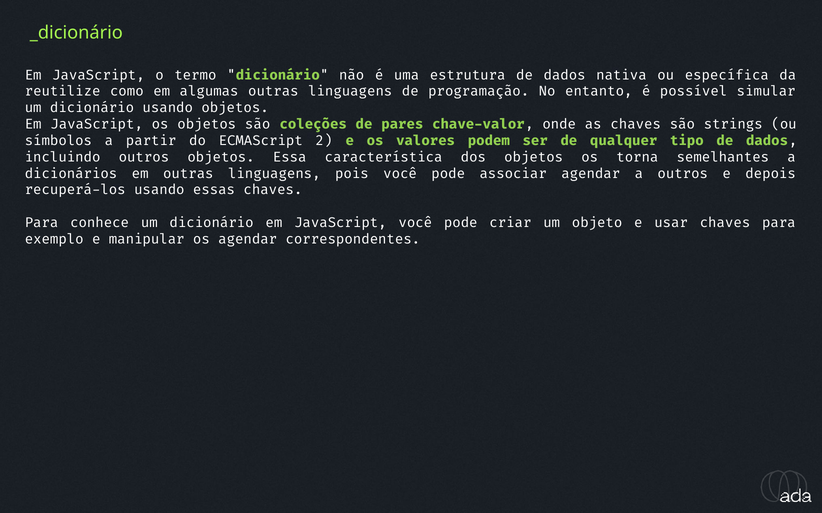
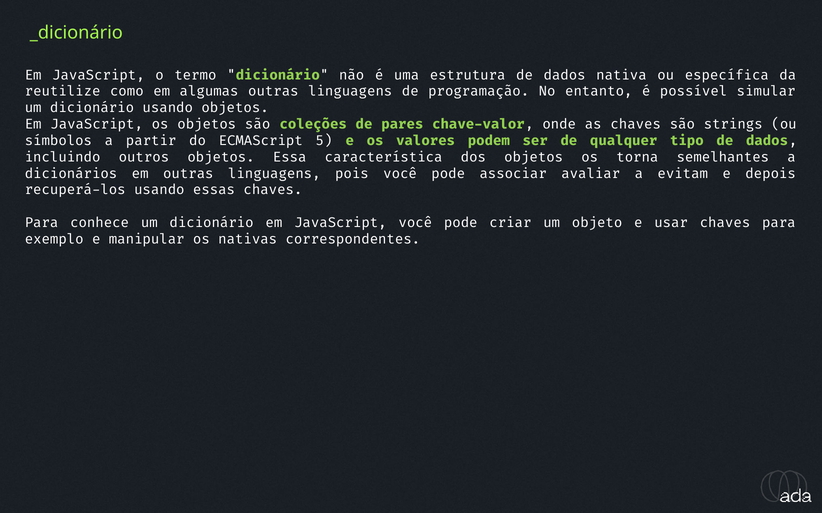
2: 2 -> 5
associar agendar: agendar -> avaliar
a outros: outros -> evitam
os agendar: agendar -> nativas
